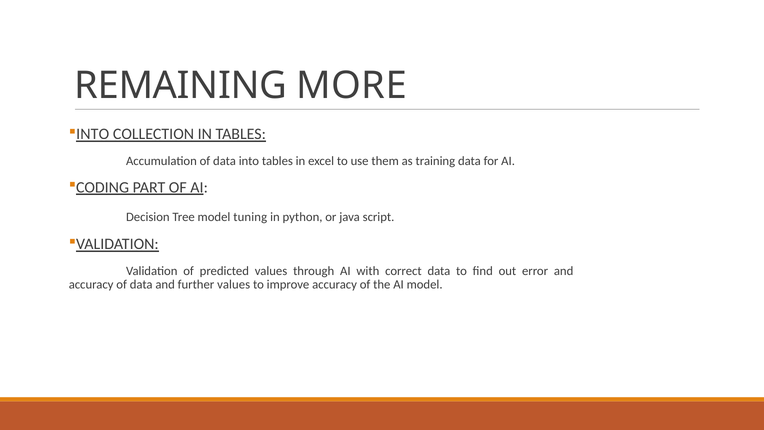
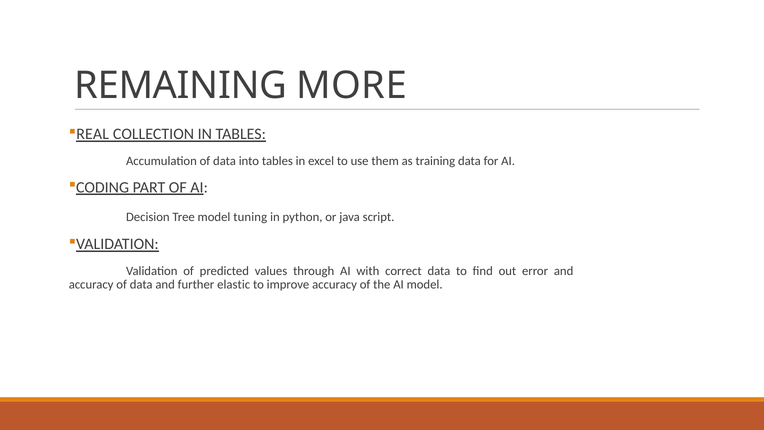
INTO at (93, 134): INTO -> REAL
further values: values -> elastic
